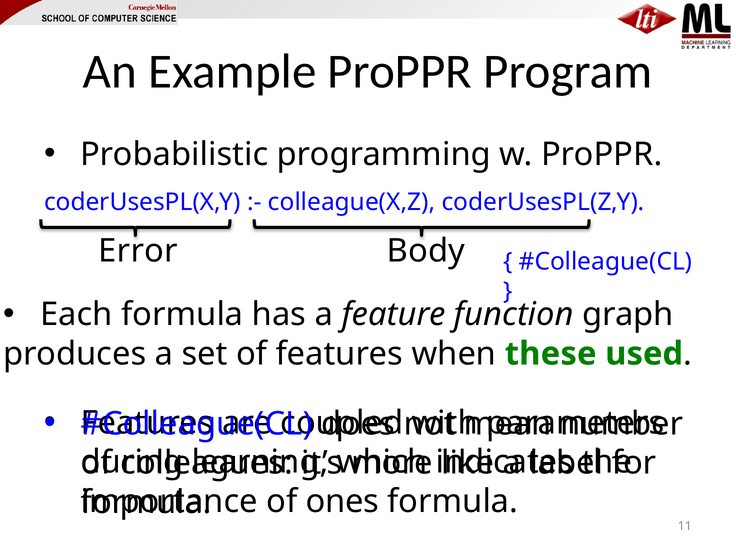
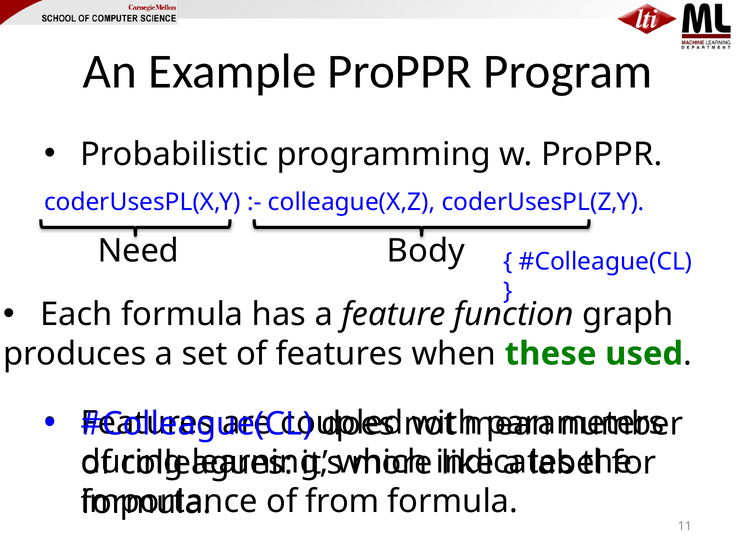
Error: Error -> Need
ones: ones -> from
